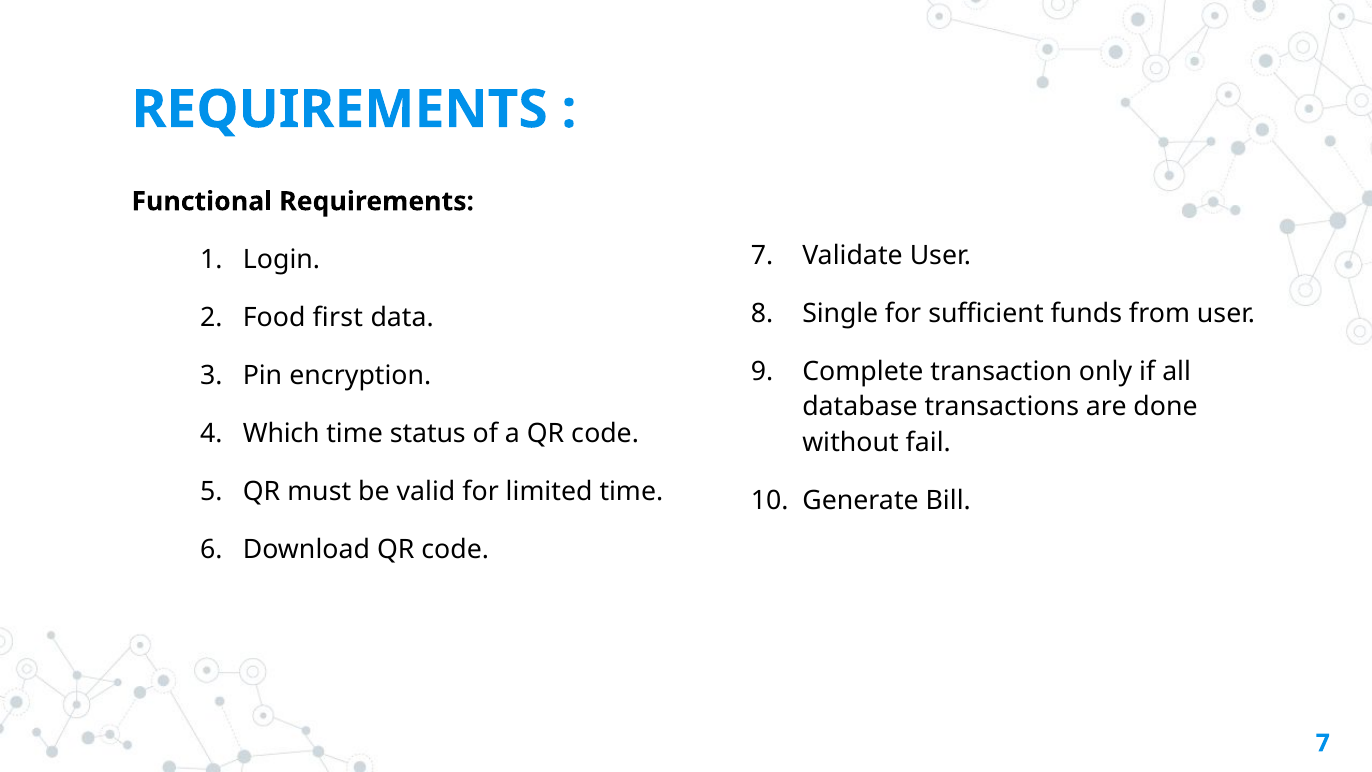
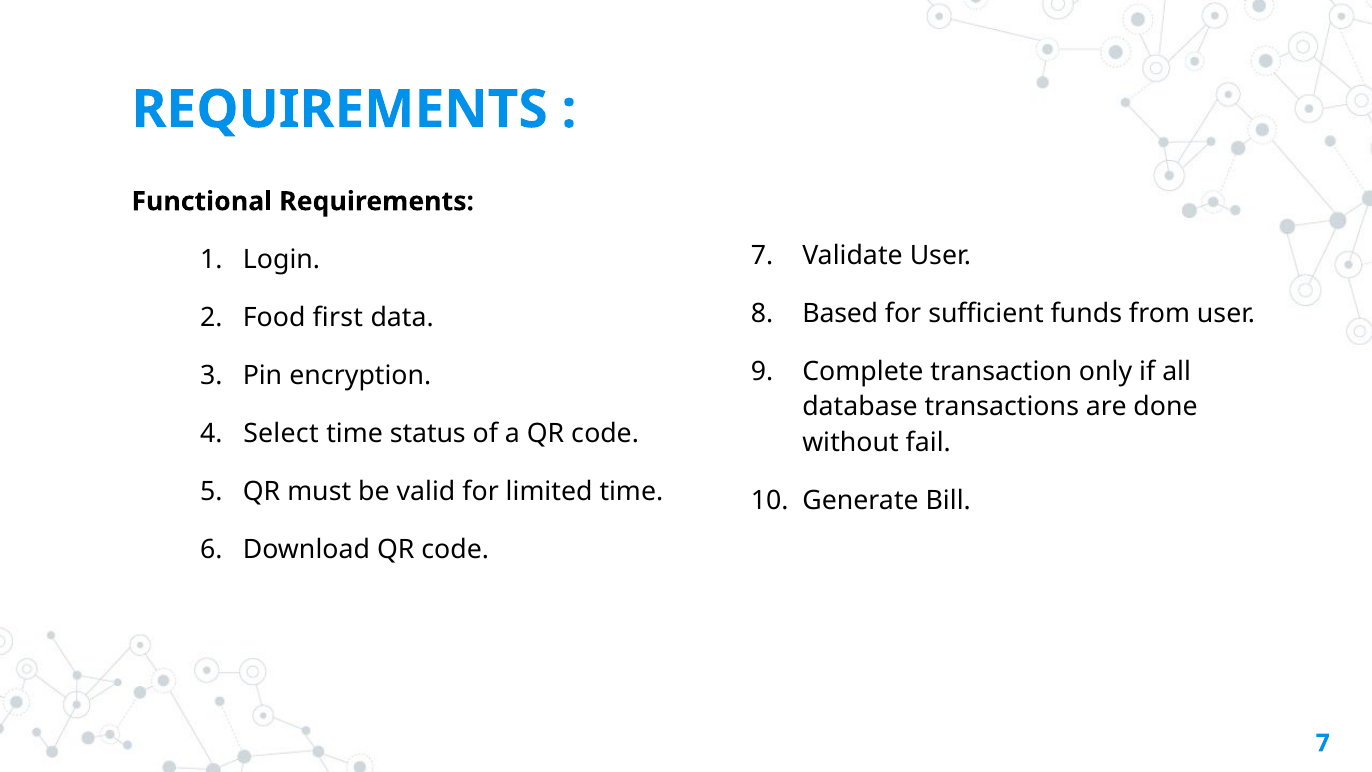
Single: Single -> Based
Which: Which -> Select
